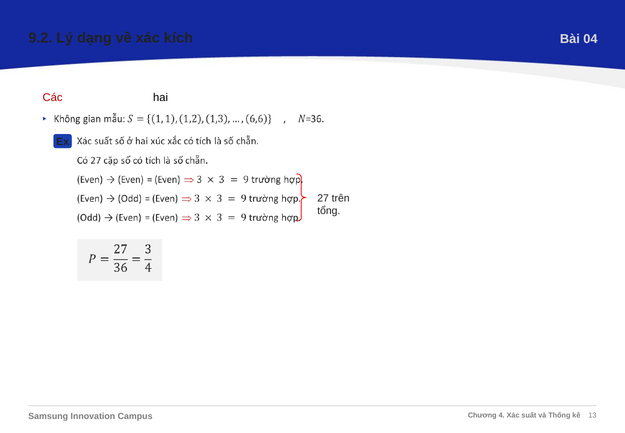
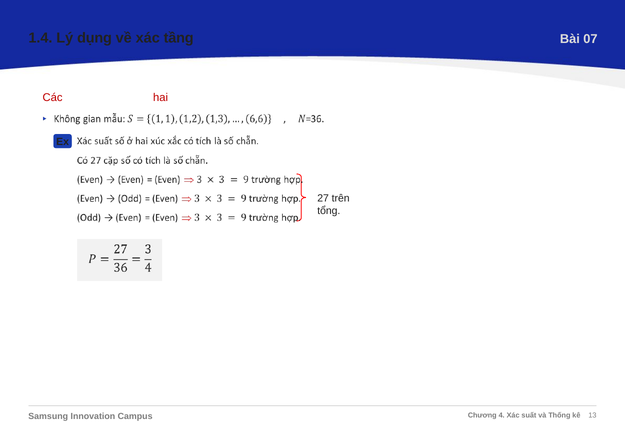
9.2: 9.2 -> 1.4
dạng: dạng -> dụng
kích: kích -> tầng
04: 04 -> 07
hai colour: black -> red
